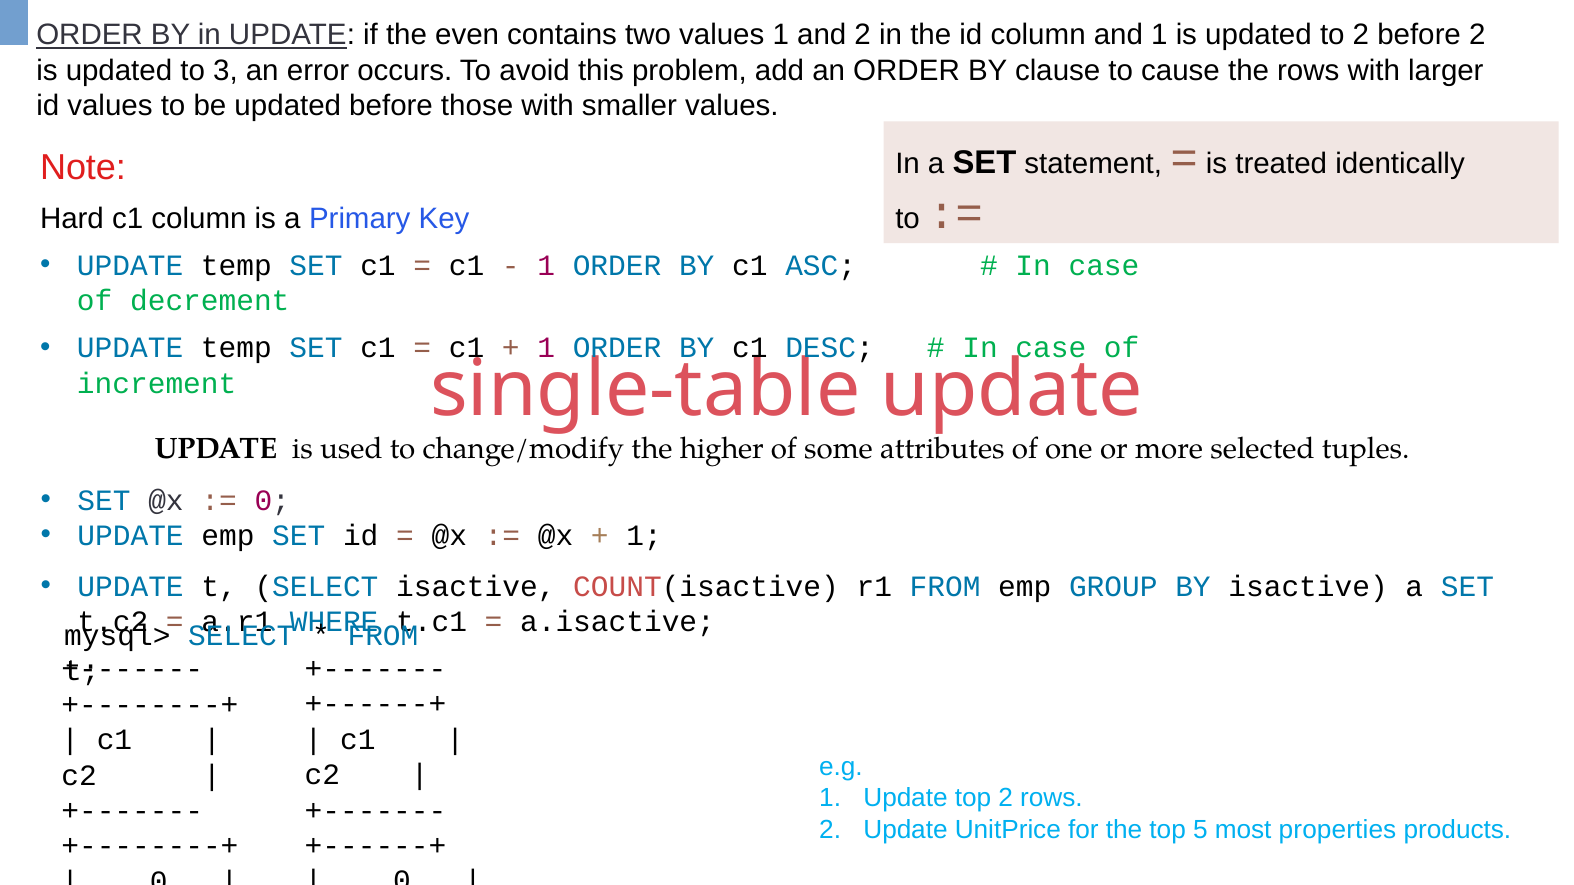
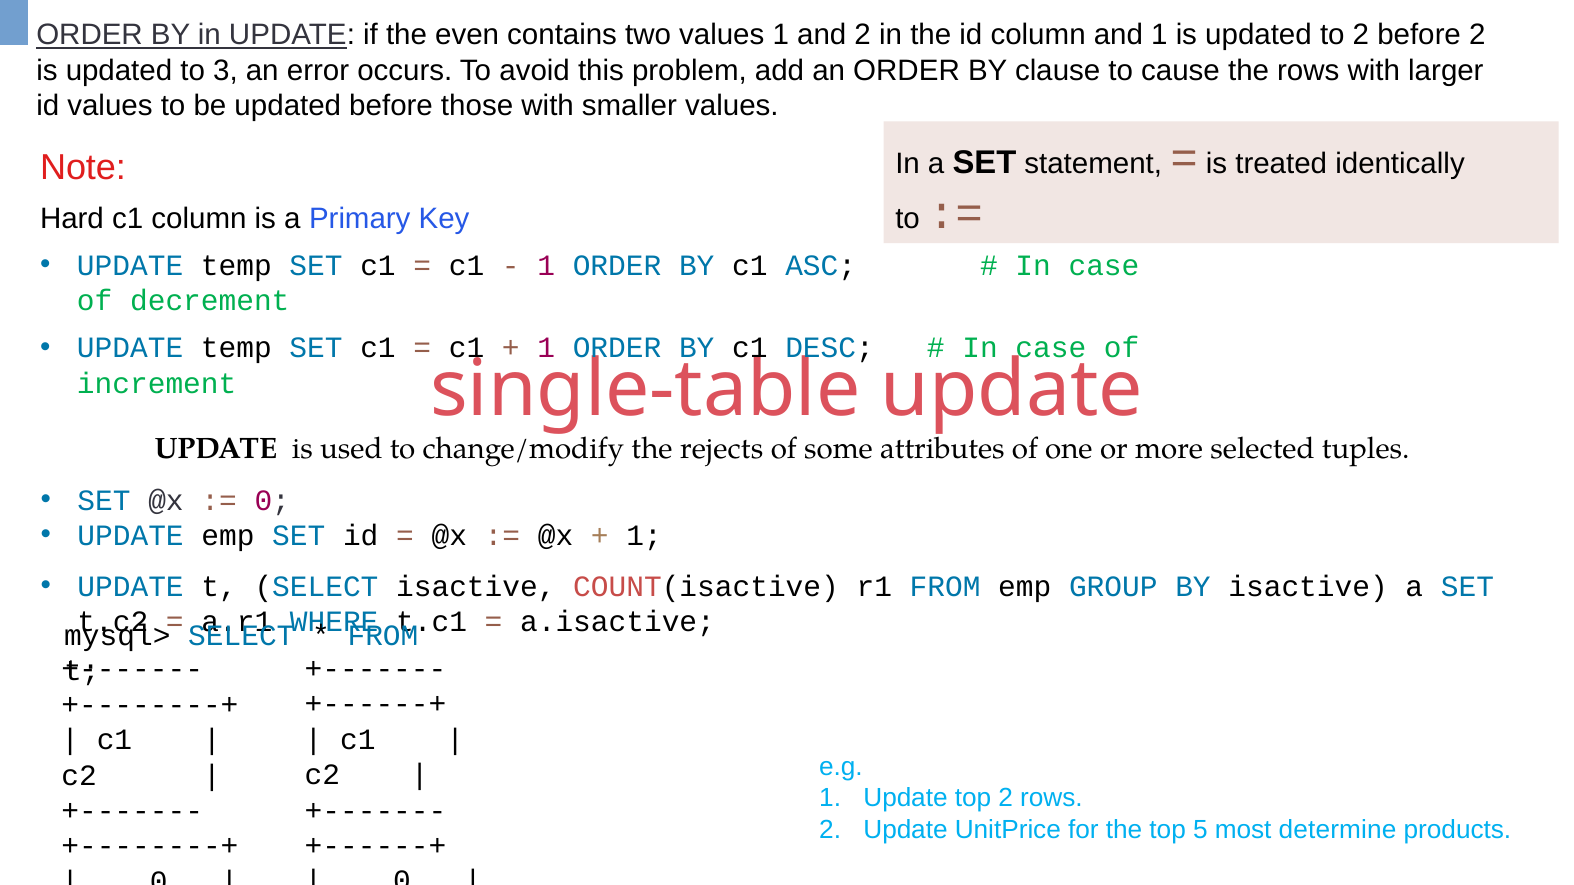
higher: higher -> rejects
properties: properties -> determine
